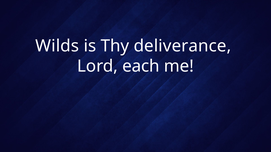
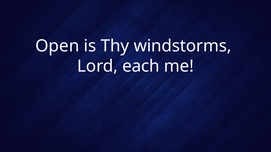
Wilds: Wilds -> Open
deliverance: deliverance -> windstorms
